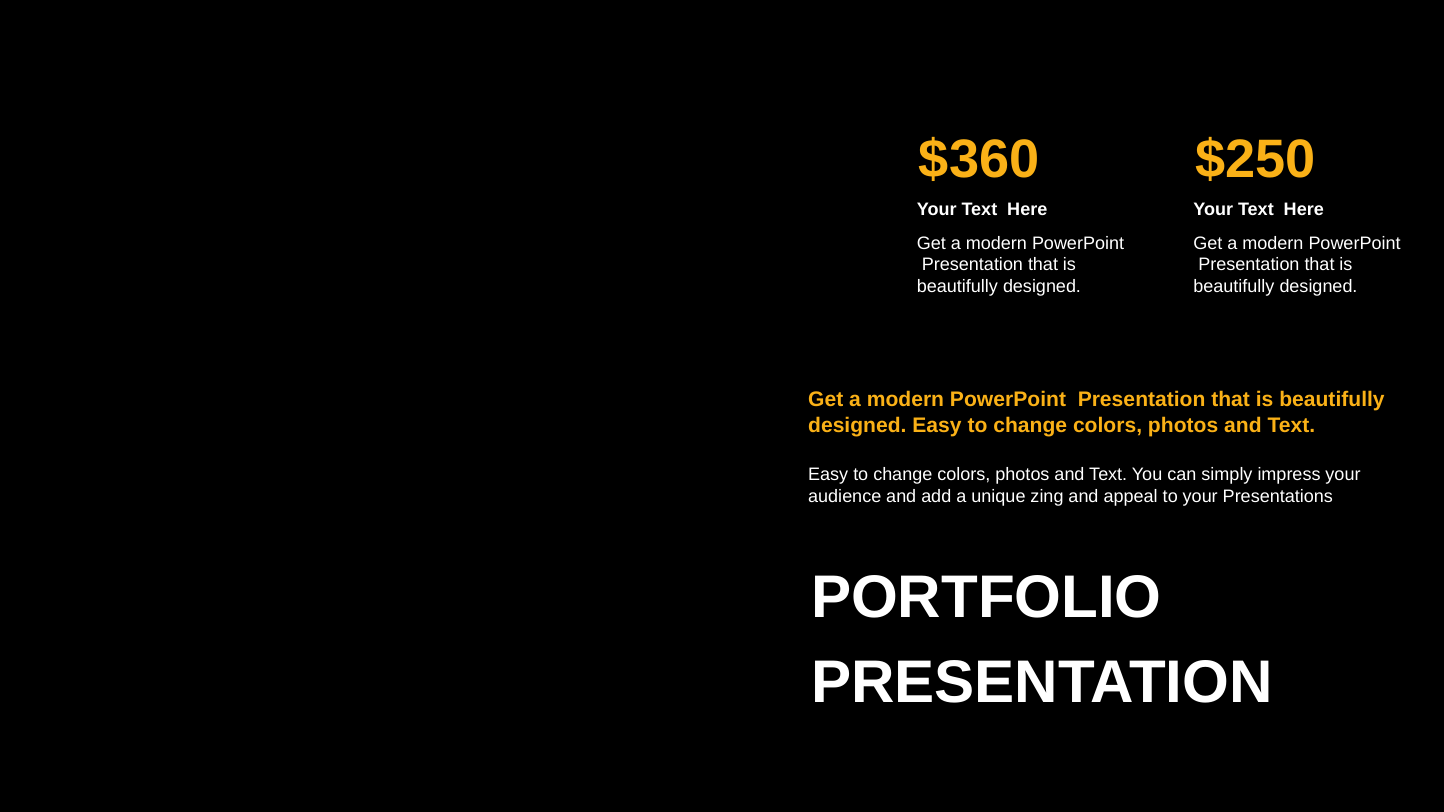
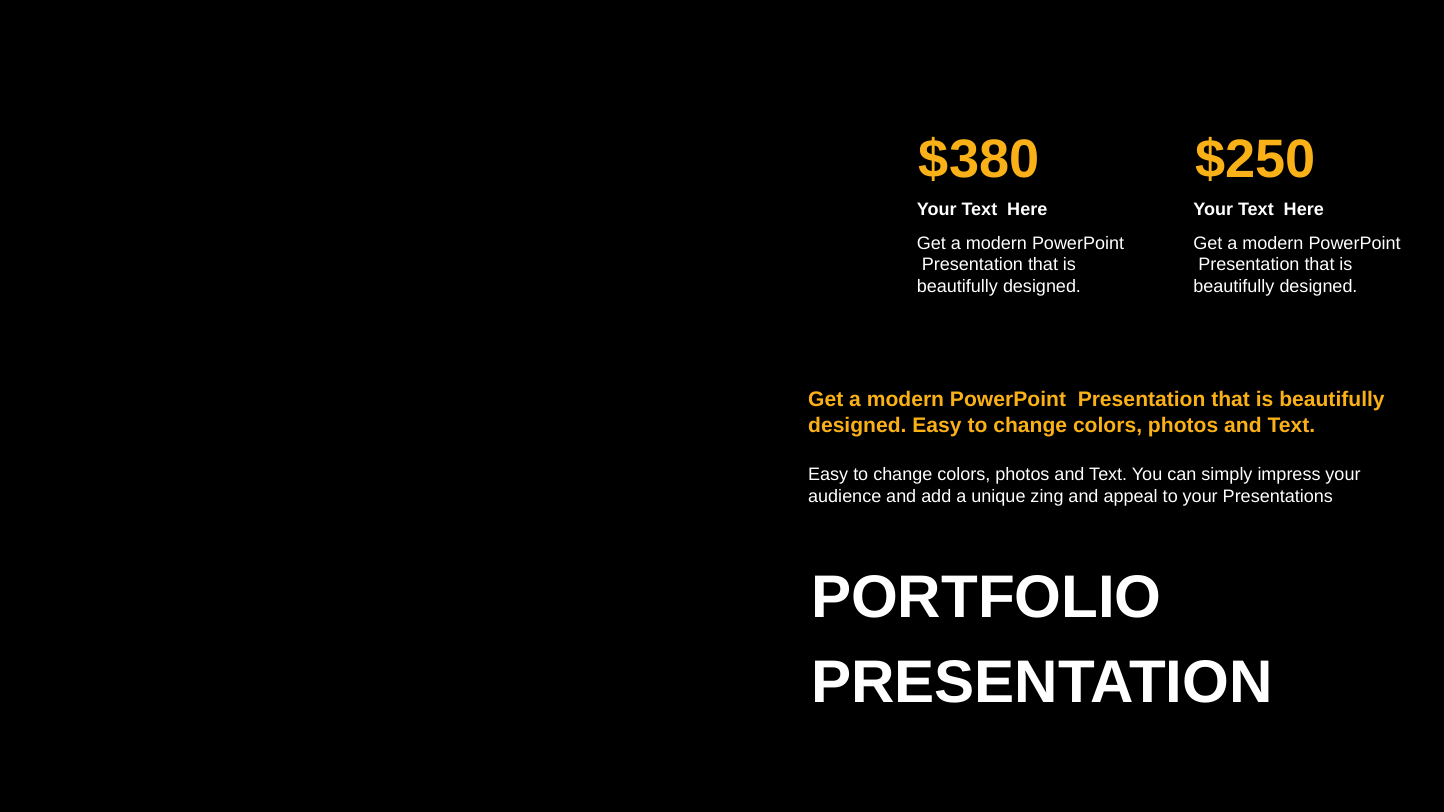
$360: $360 -> $380
